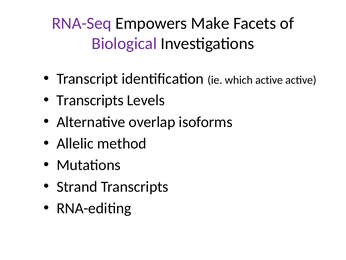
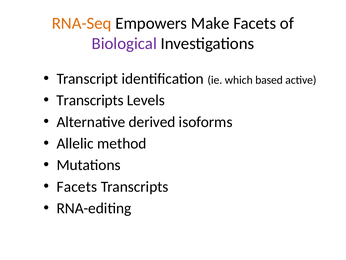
RNA-Seq colour: purple -> orange
which active: active -> based
overlap: overlap -> derived
Strand at (77, 186): Strand -> Facets
